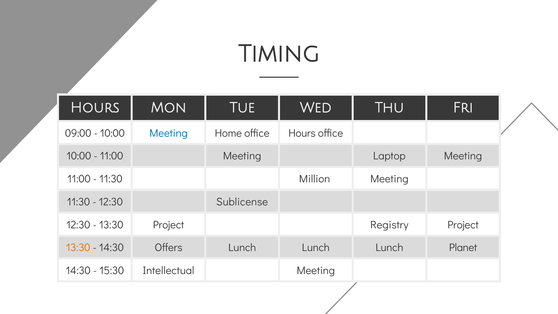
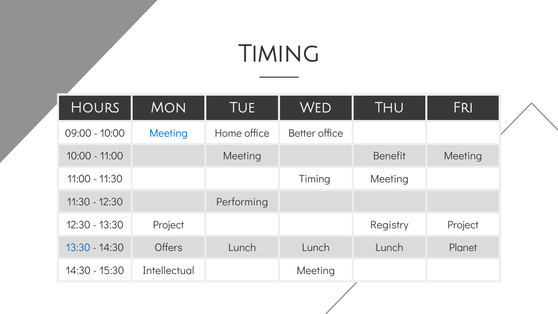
office Hours: Hours -> Better
Laptop: Laptop -> Benefit
11:30 Million: Million -> Timing
Sublicense: Sublicense -> Performing
13:30 at (78, 248) colour: orange -> blue
